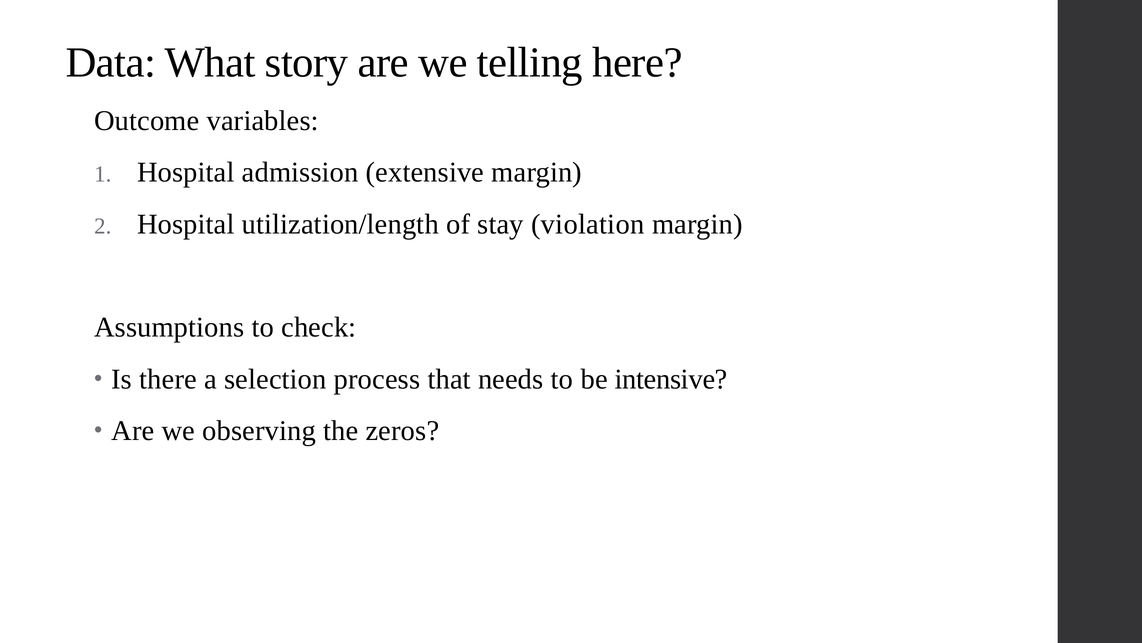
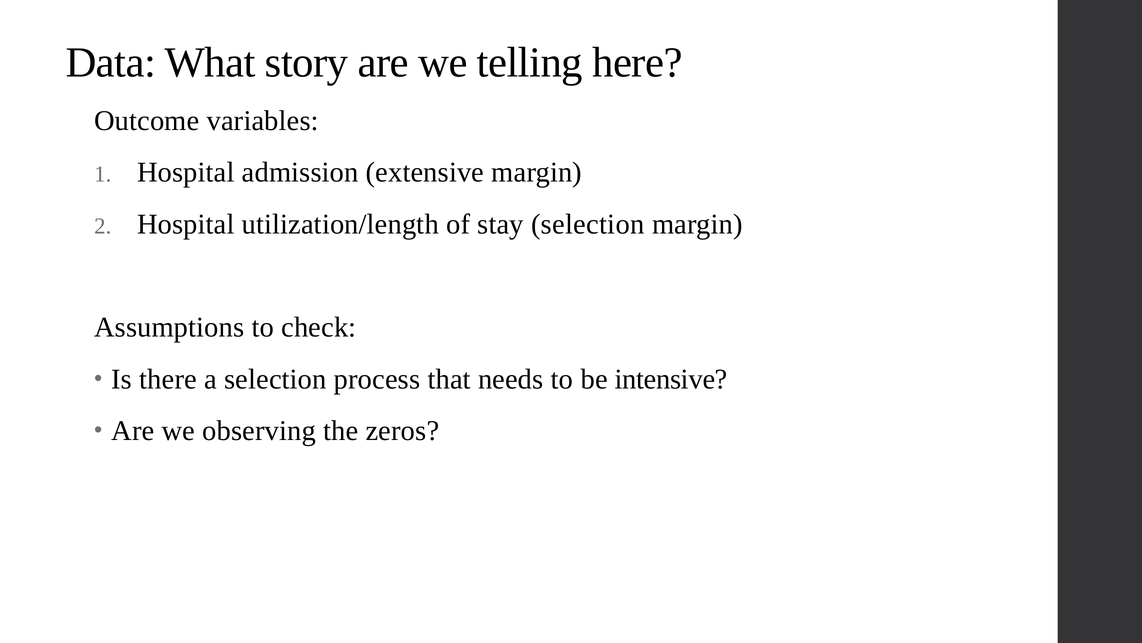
stay violation: violation -> selection
